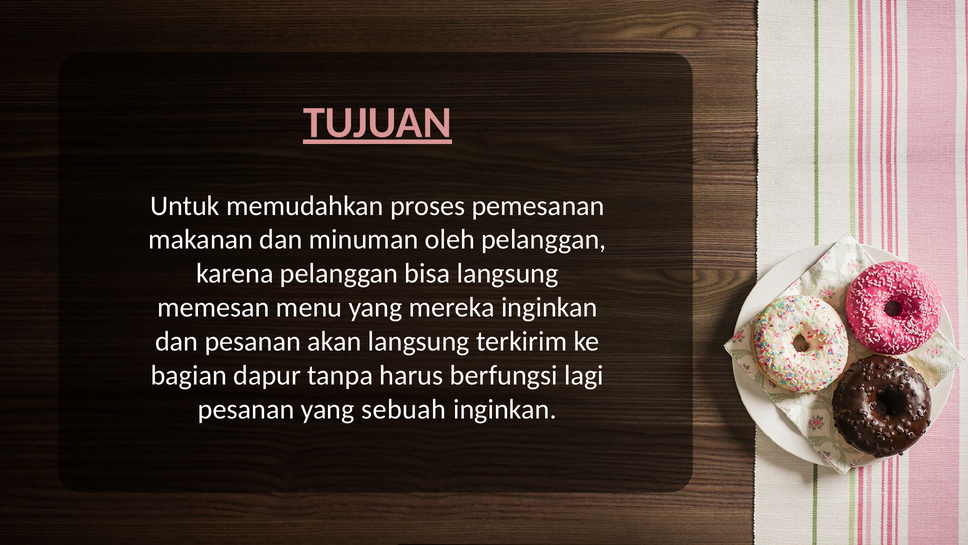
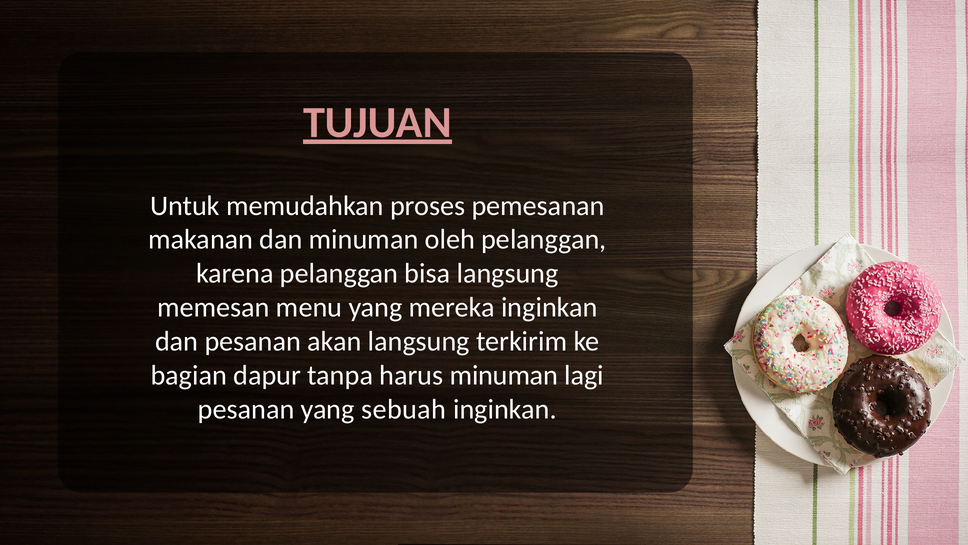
harus berfungsi: berfungsi -> minuman
